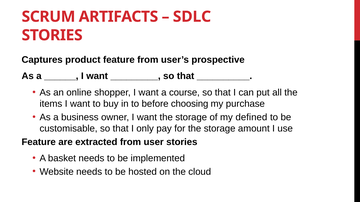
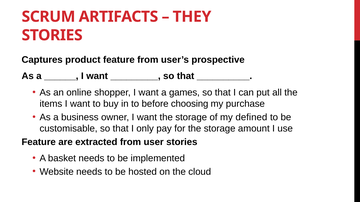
SDLC: SDLC -> THEY
course: course -> games
